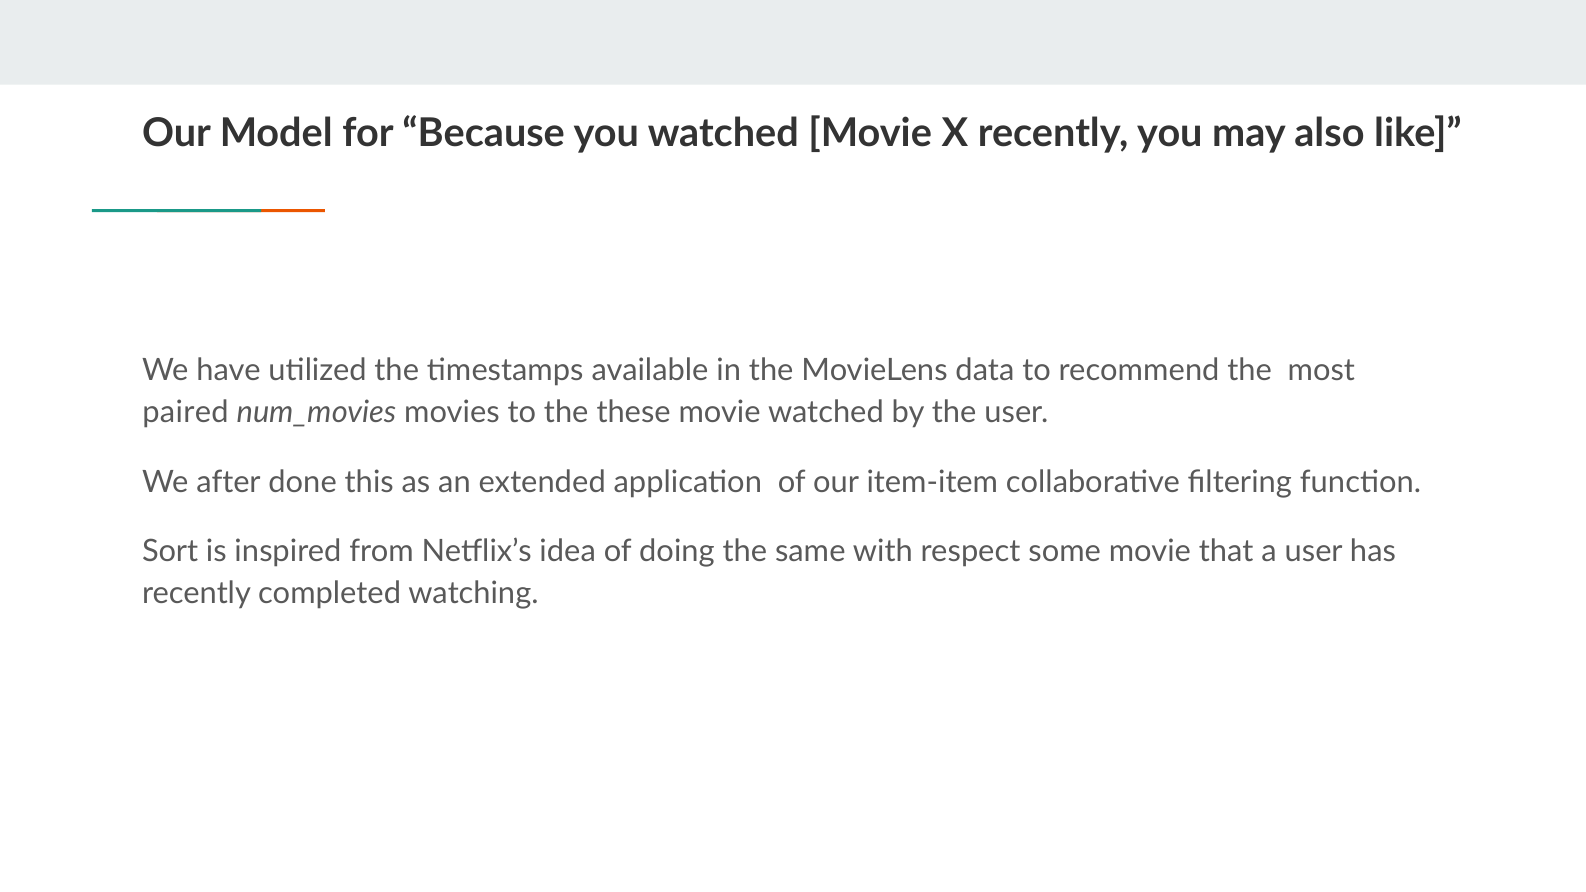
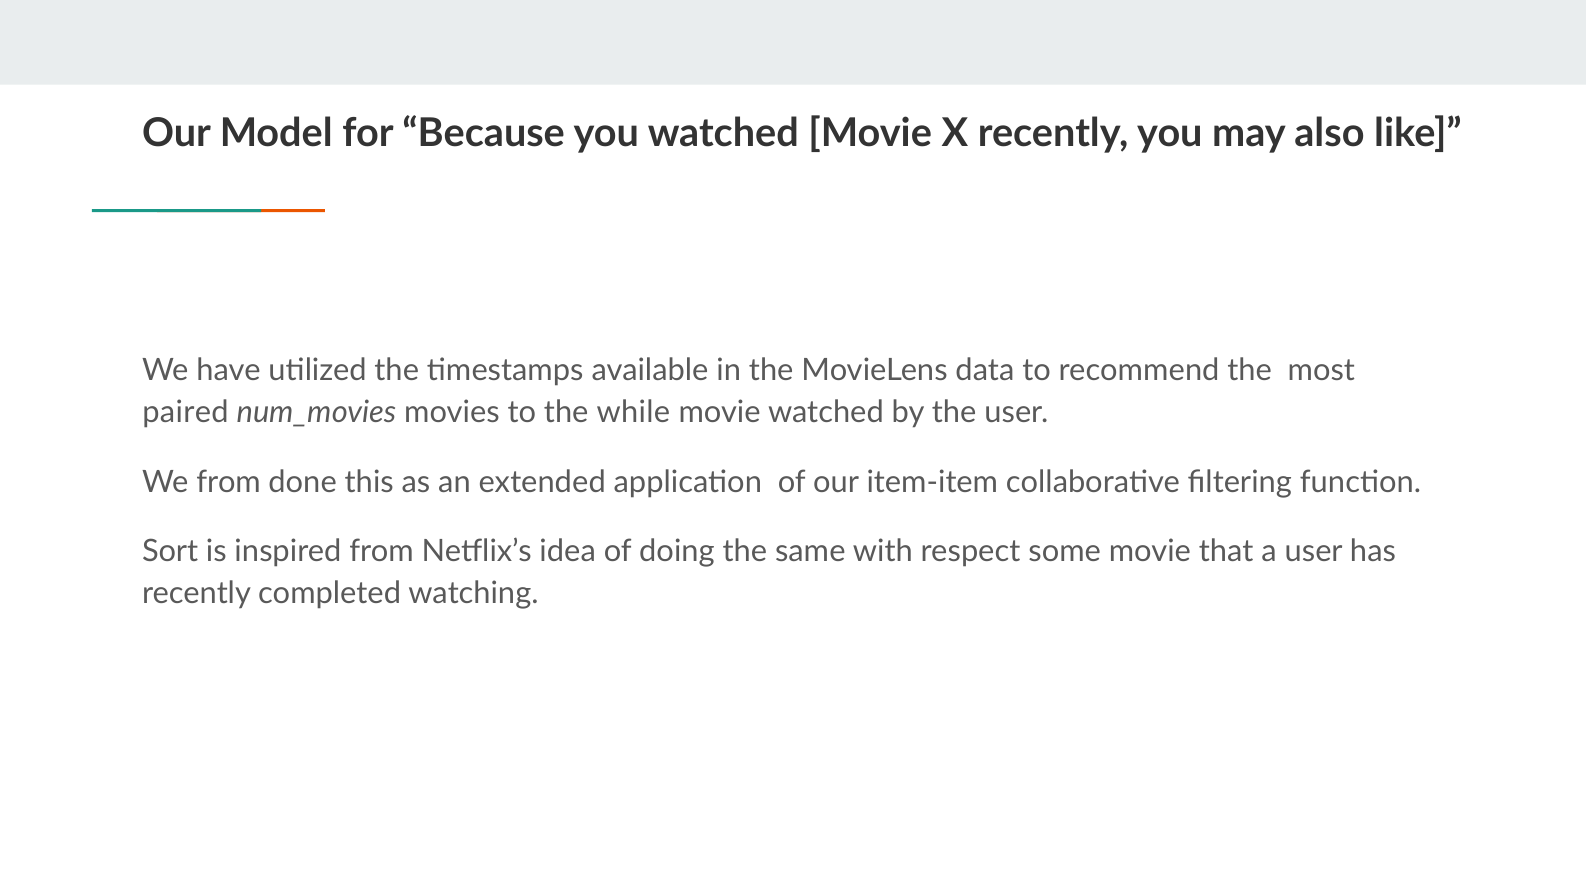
these: these -> while
We after: after -> from
